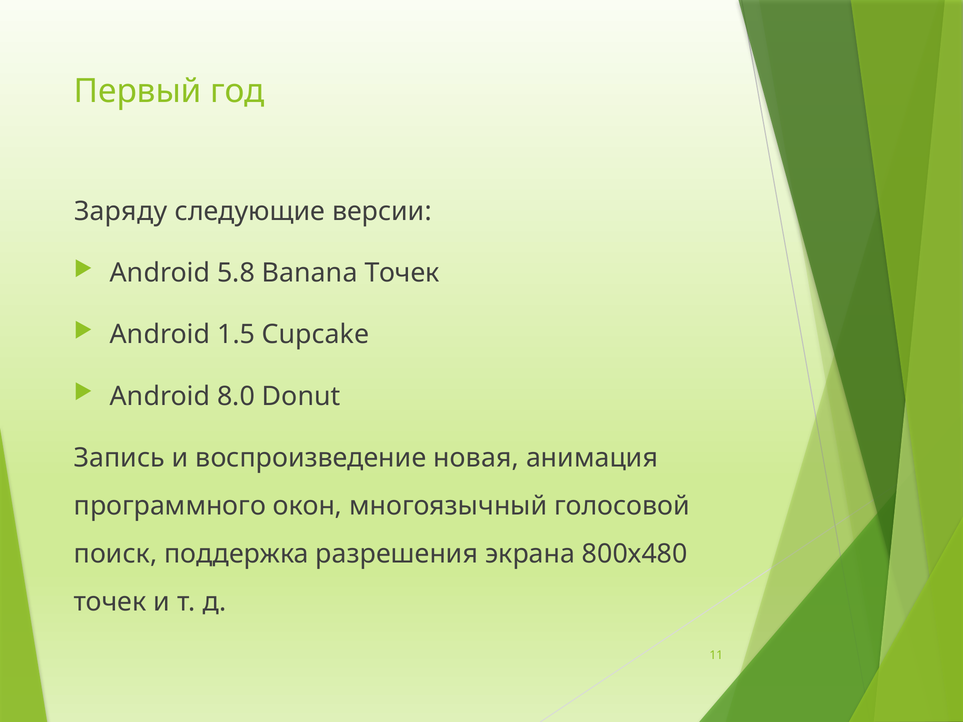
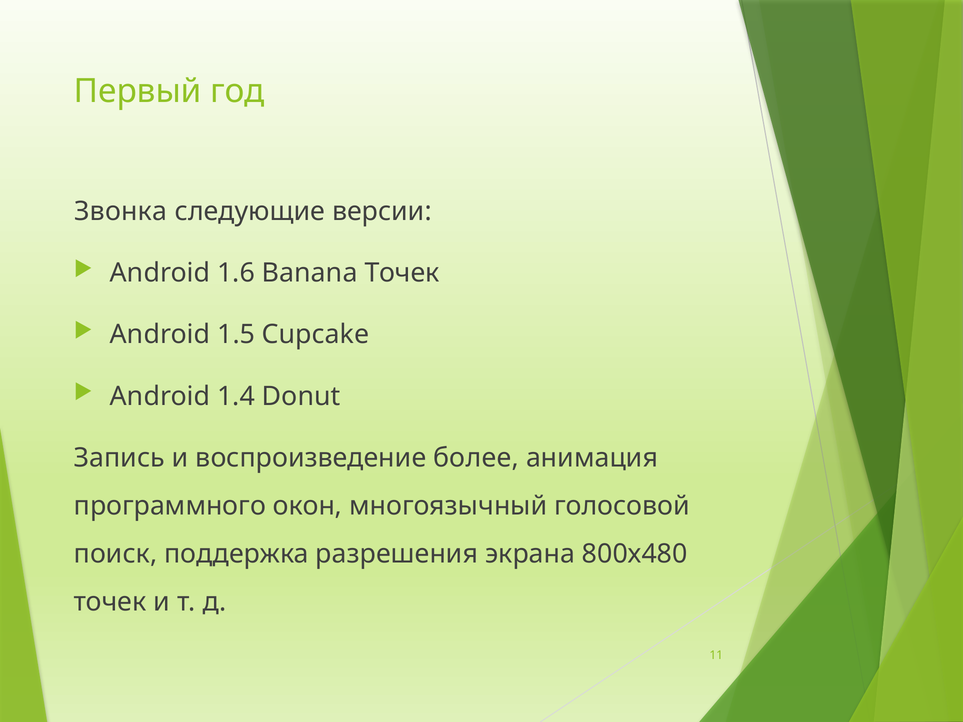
Заряду: Заряду -> Звонка
5.8: 5.8 -> 1.6
8.0: 8.0 -> 1.4
новая: новая -> более
